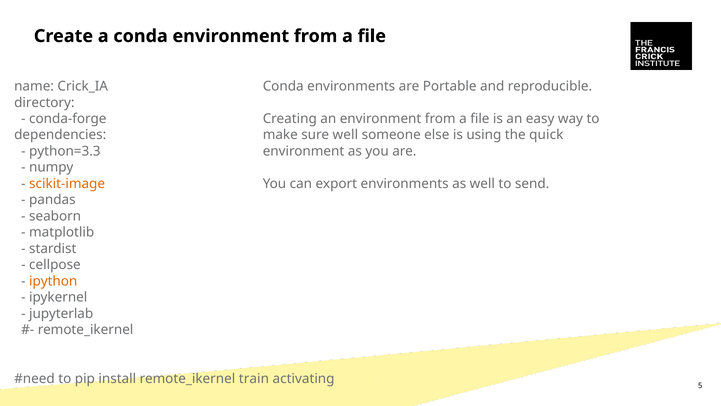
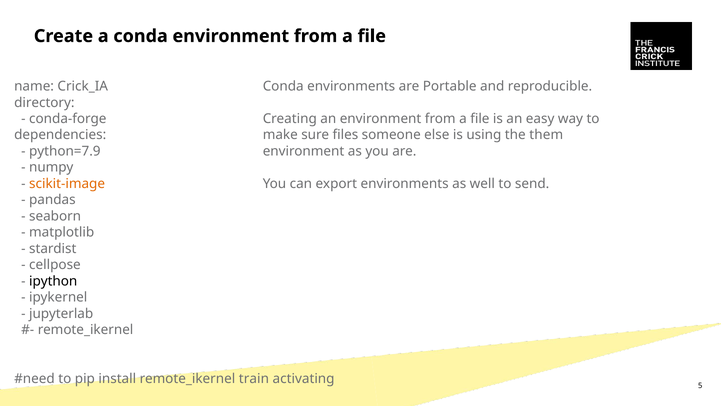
sure well: well -> files
quick: quick -> them
python=3.3: python=3.3 -> python=7.9
ipython colour: orange -> black
